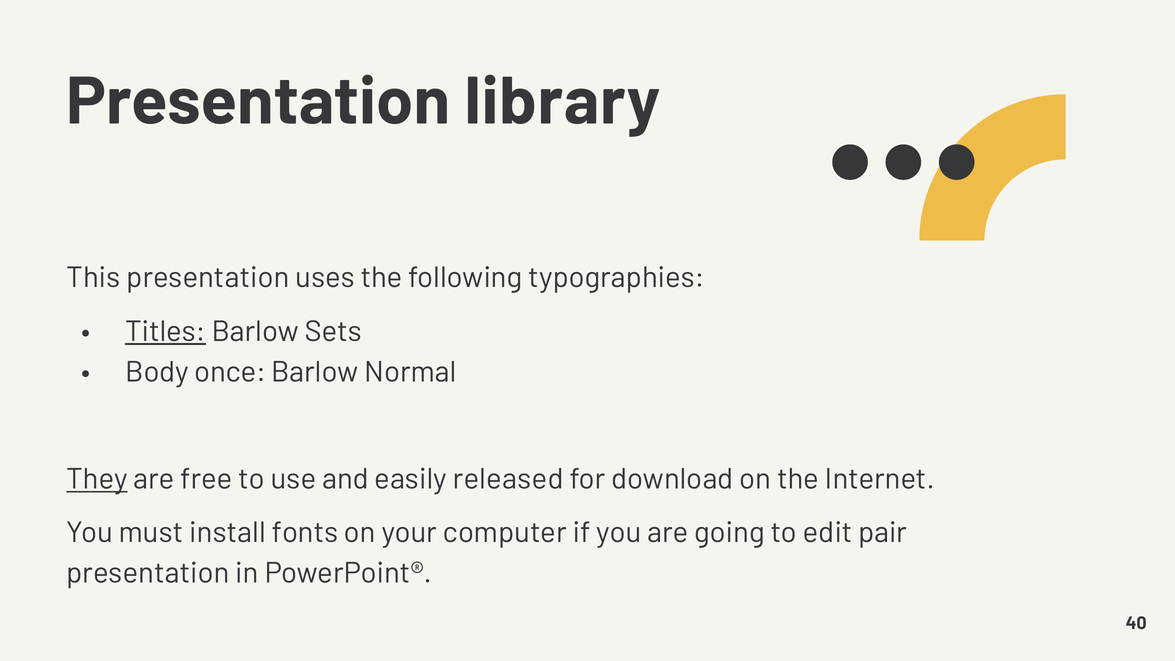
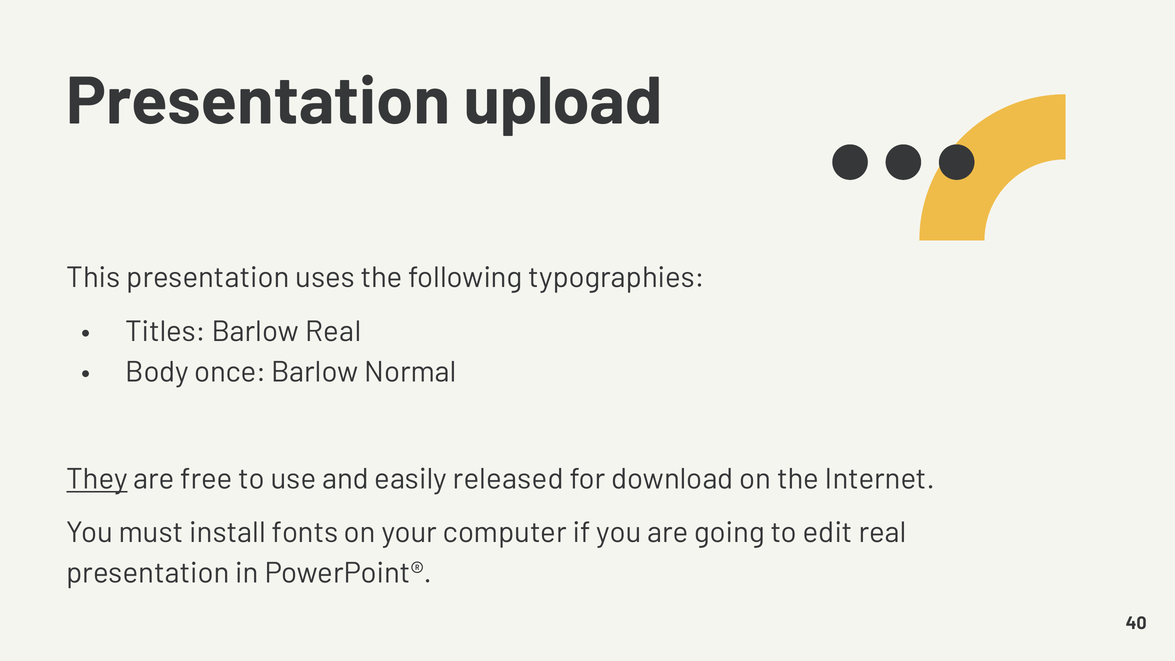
library: library -> upload
Titles underline: present -> none
Barlow Sets: Sets -> Real
edit pair: pair -> real
